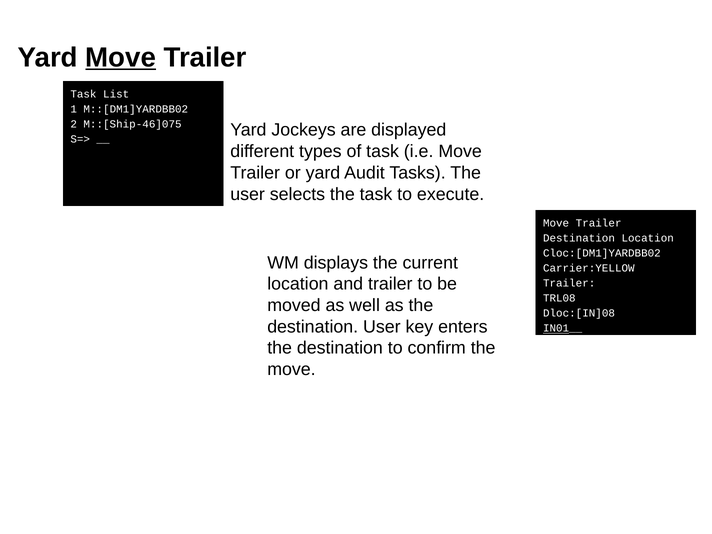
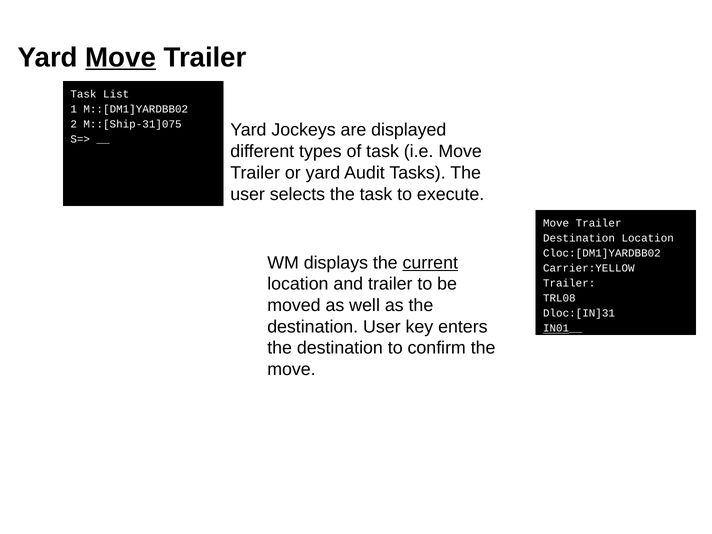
M::[Ship-46]075: M::[Ship-46]075 -> M::[Ship-31]075
current underline: none -> present
Dloc:[IN]08: Dloc:[IN]08 -> Dloc:[IN]31
